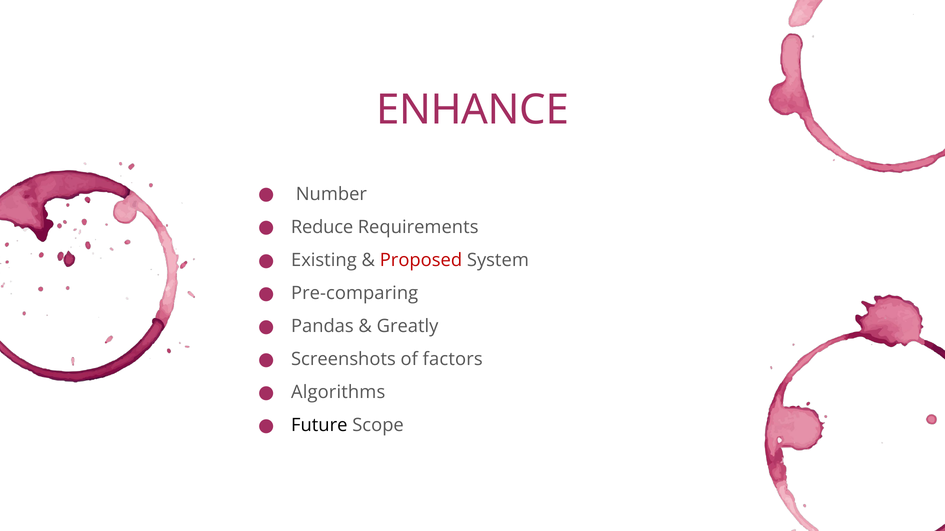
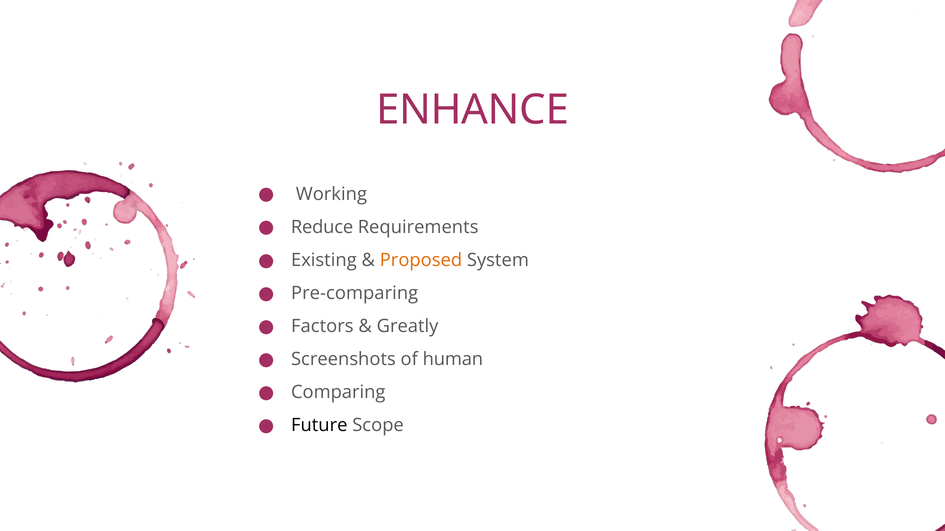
Number: Number -> Working
Proposed colour: red -> orange
Pandas: Pandas -> Factors
factors: factors -> human
Algorithms: Algorithms -> Comparing
